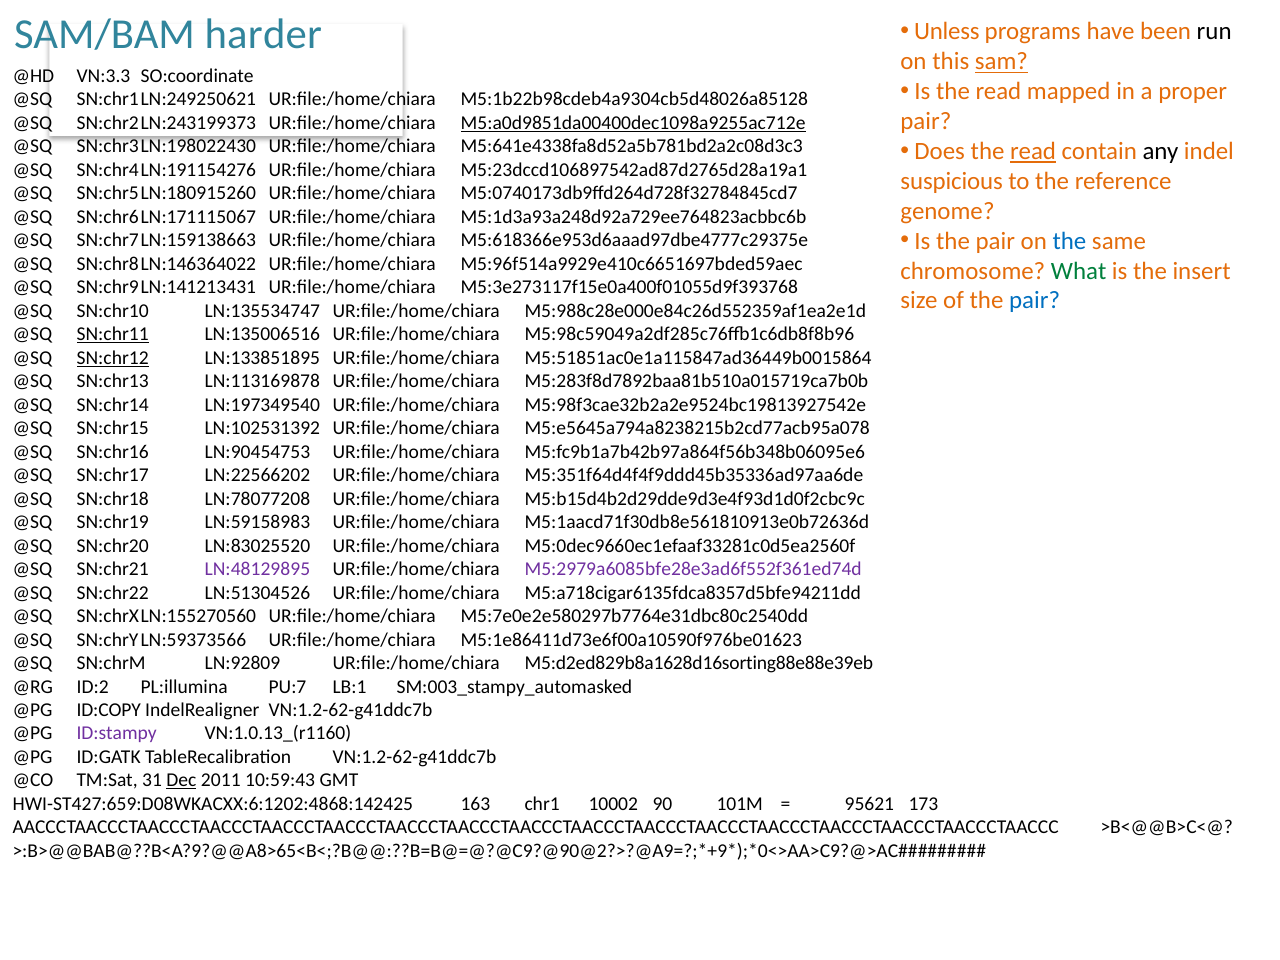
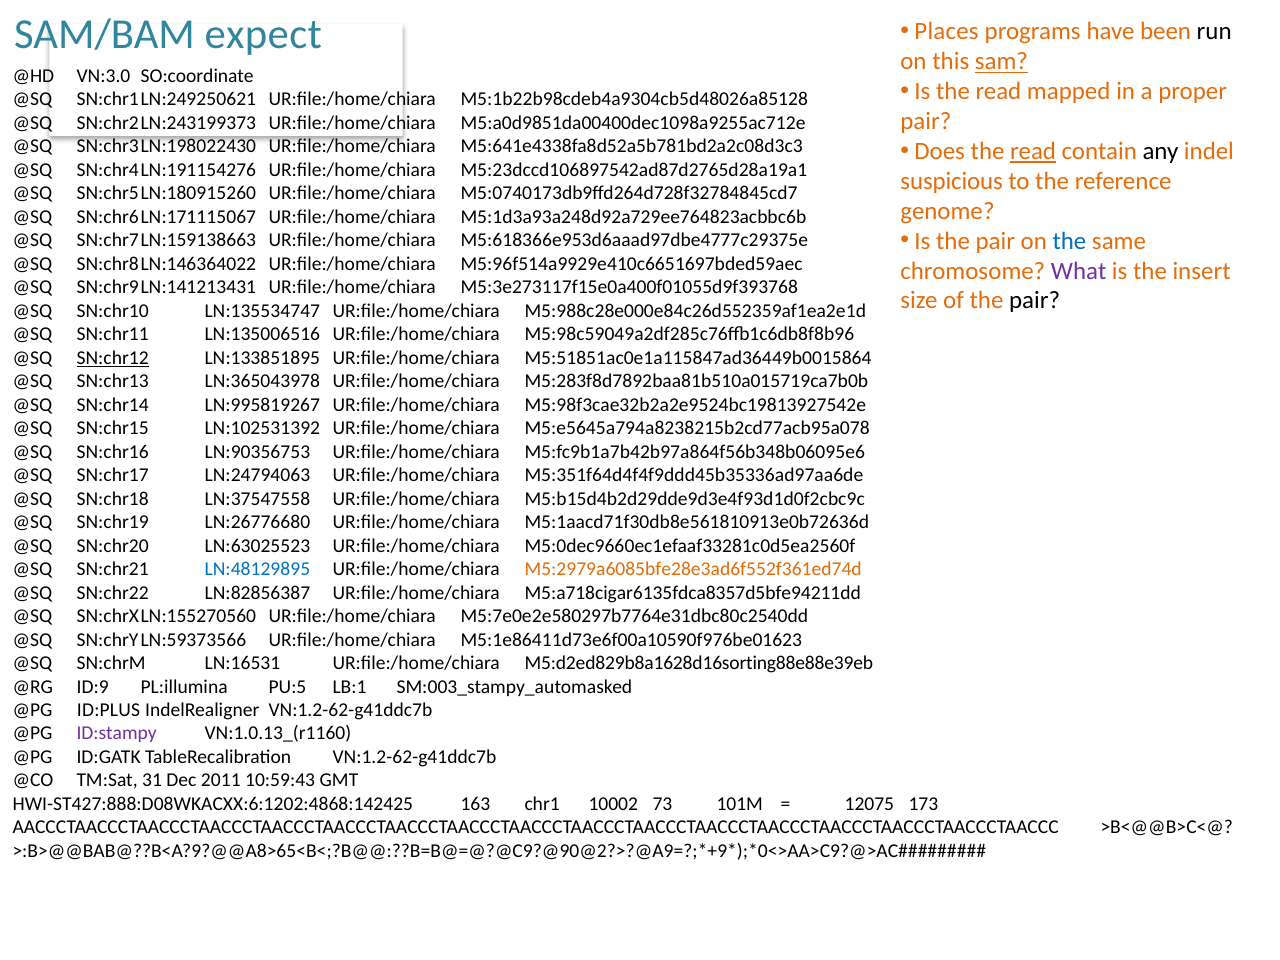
harder: harder -> expect
Unless: Unless -> Places
VN:3.3: VN:3.3 -> VN:3.0
M5:a0d9851da00400dec1098a9255ac712e underline: present -> none
What colour: green -> purple
pair at (1035, 301) colour: blue -> black
SN:chr11 underline: present -> none
LN:113169878: LN:113169878 -> LN:365043978
LN:197349540: LN:197349540 -> LN:995819267
LN:90454753: LN:90454753 -> LN:90356753
LN:22566202: LN:22566202 -> LN:24794063
LN:78077208: LN:78077208 -> LN:37547558
LN:59158983: LN:59158983 -> LN:26776680
LN:83025520: LN:83025520 -> LN:63025523
LN:48129895 colour: purple -> blue
M5:2979a6085bfe28e3ad6f552f361ed74d colour: purple -> orange
LN:51304526: LN:51304526 -> LN:82856387
LN:92809: LN:92809 -> LN:16531
ID:2: ID:2 -> ID:9
PU:7: PU:7 -> PU:5
ID:COPY: ID:COPY -> ID:PLUS
Dec underline: present -> none
HWI-ST427:659:D08WKACXX:6:1202:4868:142425: HWI-ST427:659:D08WKACXX:6:1202:4868:142425 -> HWI-ST427:888:D08WKACXX:6:1202:4868:142425
90: 90 -> 73
95621: 95621 -> 12075
